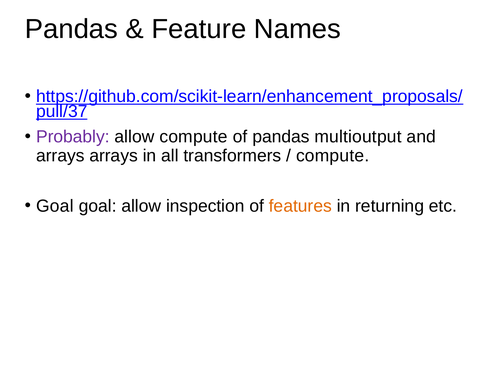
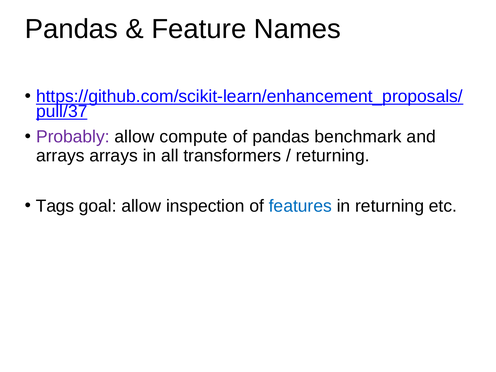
multioutput: multioutput -> benchmark
compute at (333, 156): compute -> returning
Goal at (55, 206): Goal -> Tags
features colour: orange -> blue
